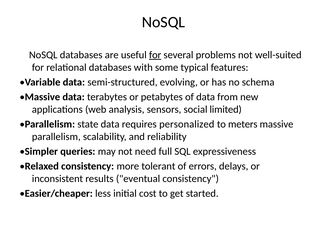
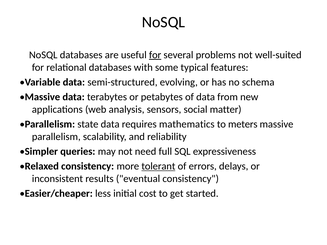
limited: limited -> matter
personalized: personalized -> mathematics
tolerant underline: none -> present
